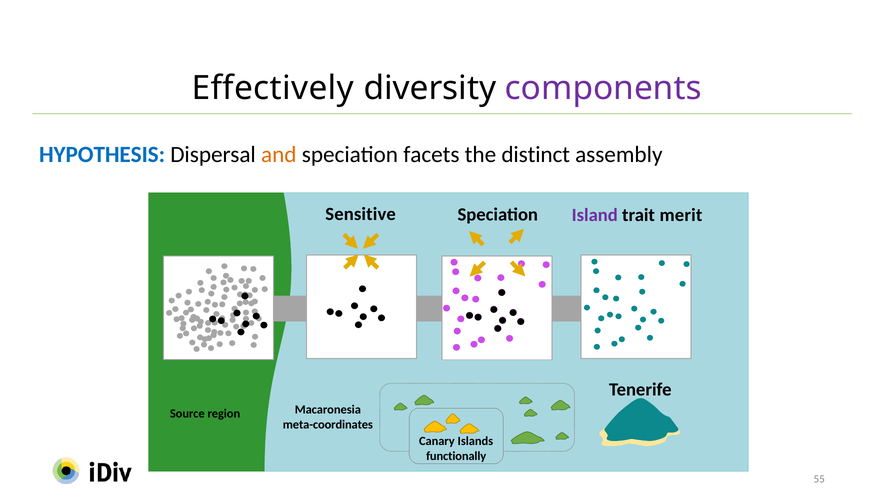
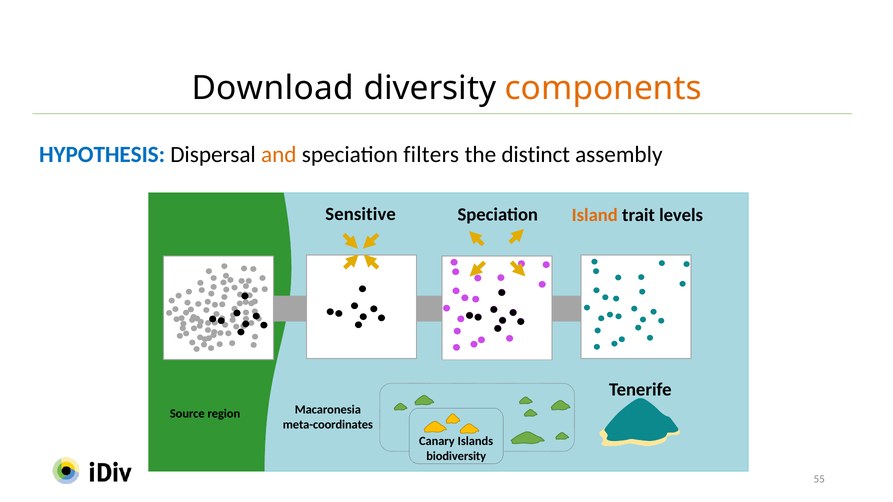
Effectively: Effectively -> Download
components colour: purple -> orange
facets: facets -> filters
Island colour: purple -> orange
merit: merit -> levels
functionally: functionally -> biodiversity
